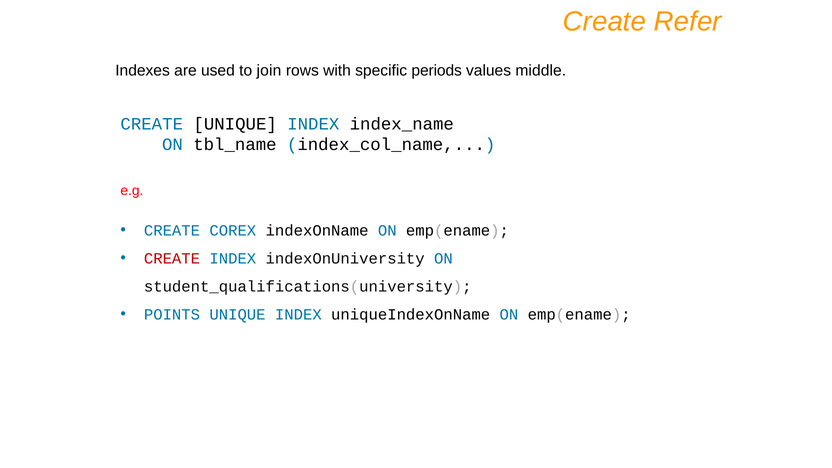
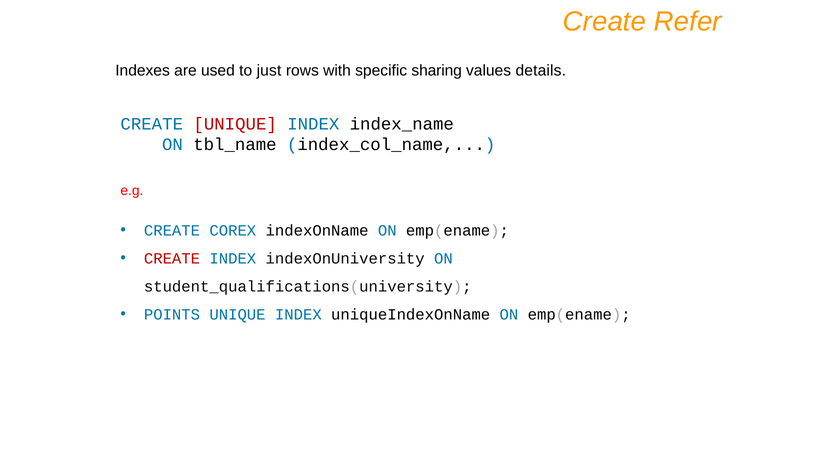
join: join -> just
periods: periods -> sharing
middle: middle -> details
UNIQUE at (235, 124) colour: black -> red
